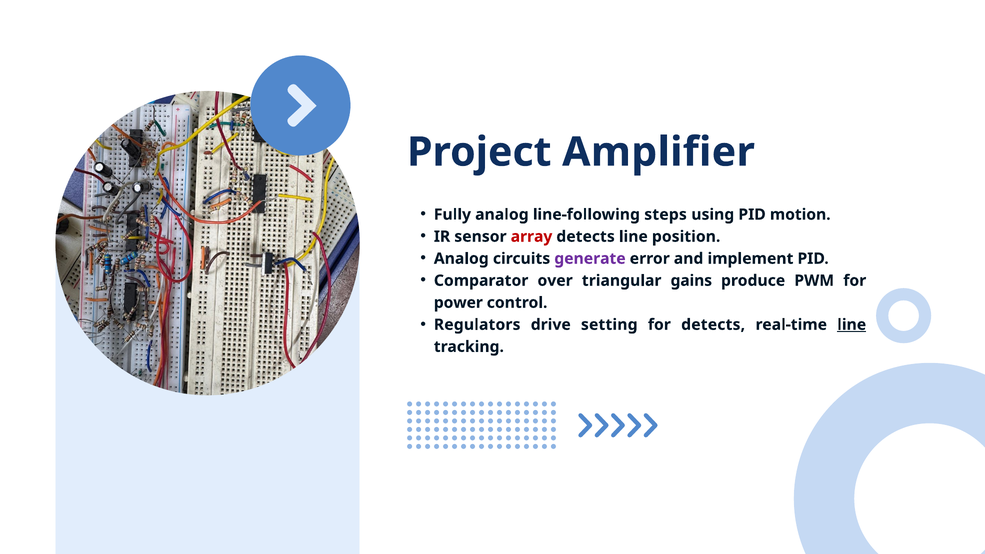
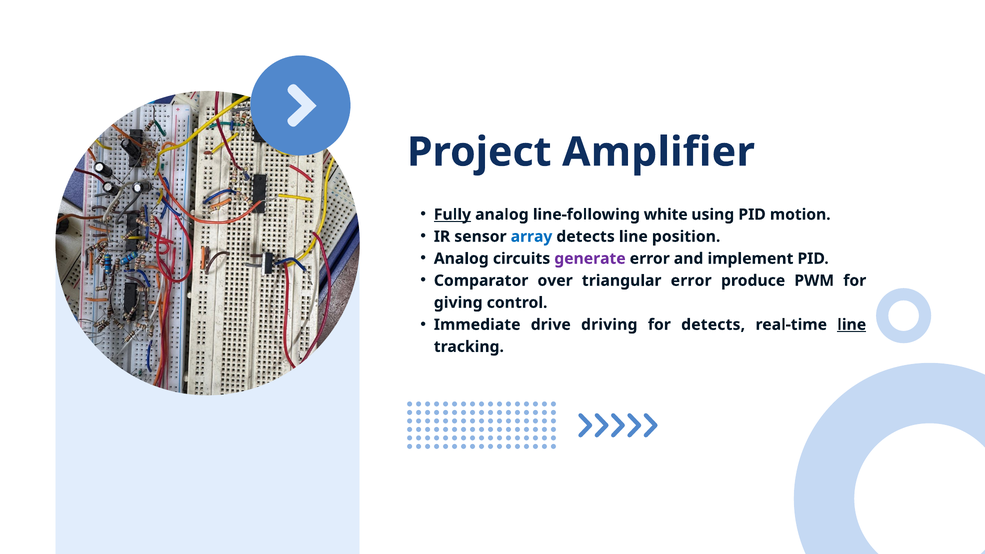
Fully underline: none -> present
steps: steps -> white
array colour: red -> blue
triangular gains: gains -> error
power: power -> giving
Regulators: Regulators -> Immediate
setting: setting -> driving
